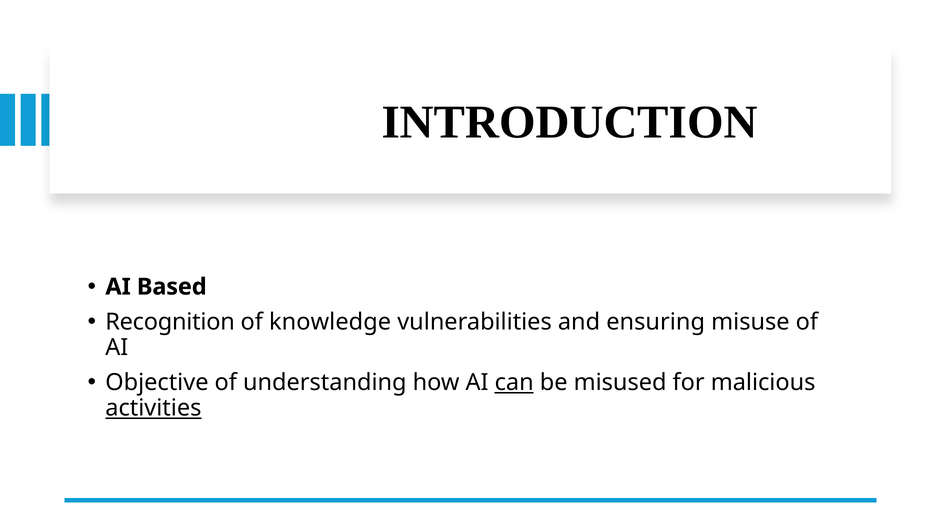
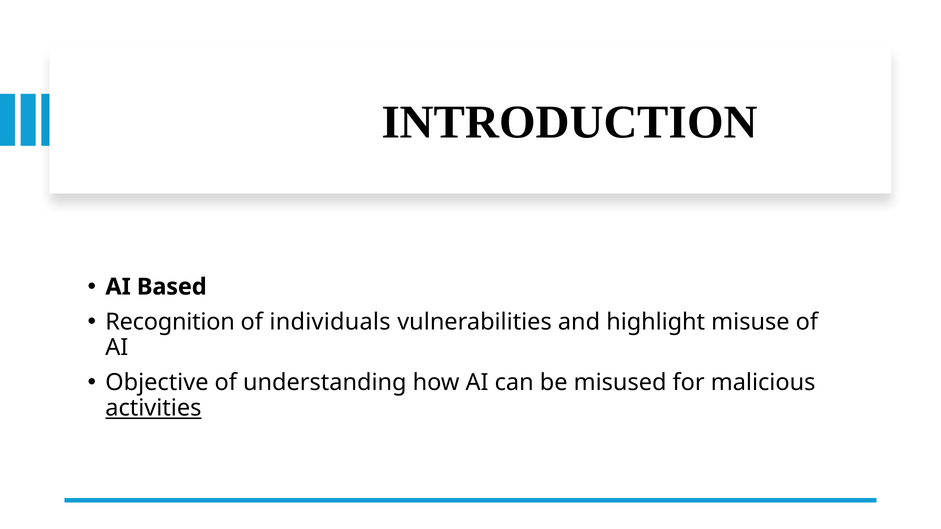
knowledge: knowledge -> individuals
ensuring: ensuring -> highlight
can underline: present -> none
